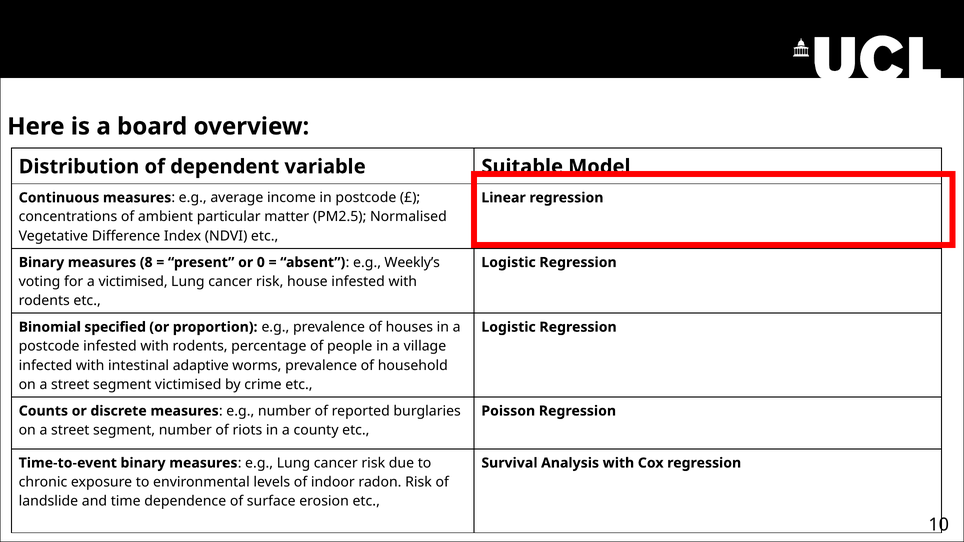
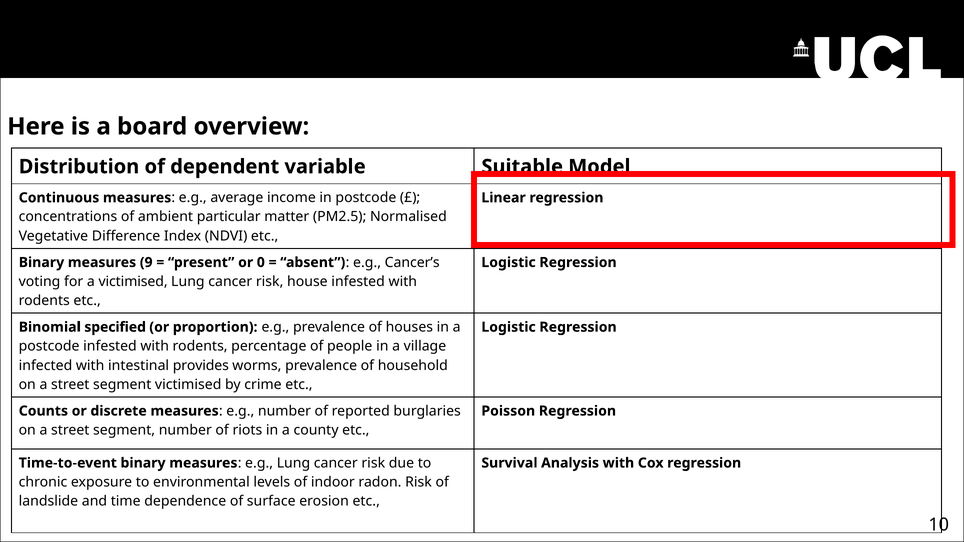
8: 8 -> 9
Weekly’s: Weekly’s -> Cancer’s
adaptive: adaptive -> provides
